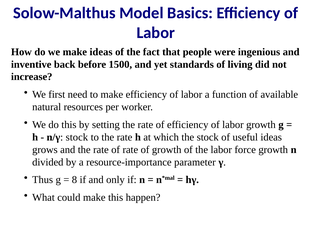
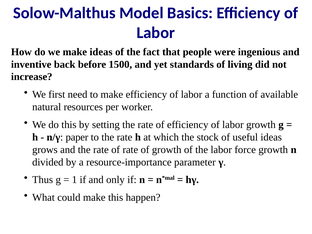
n/γ stock: stock -> paper
8: 8 -> 1
